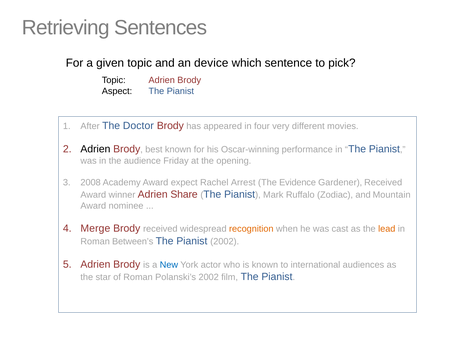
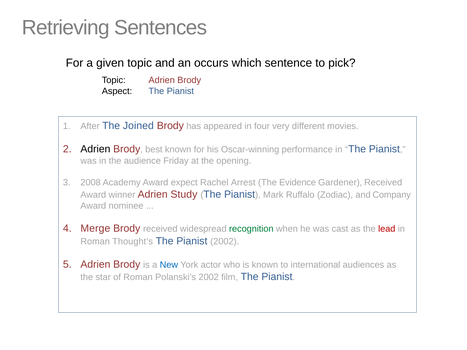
device: device -> occurs
Doctor: Doctor -> Joined
Share: Share -> Study
Mountain: Mountain -> Company
recognition colour: orange -> green
lead colour: orange -> red
Between’s: Between’s -> Thought’s
